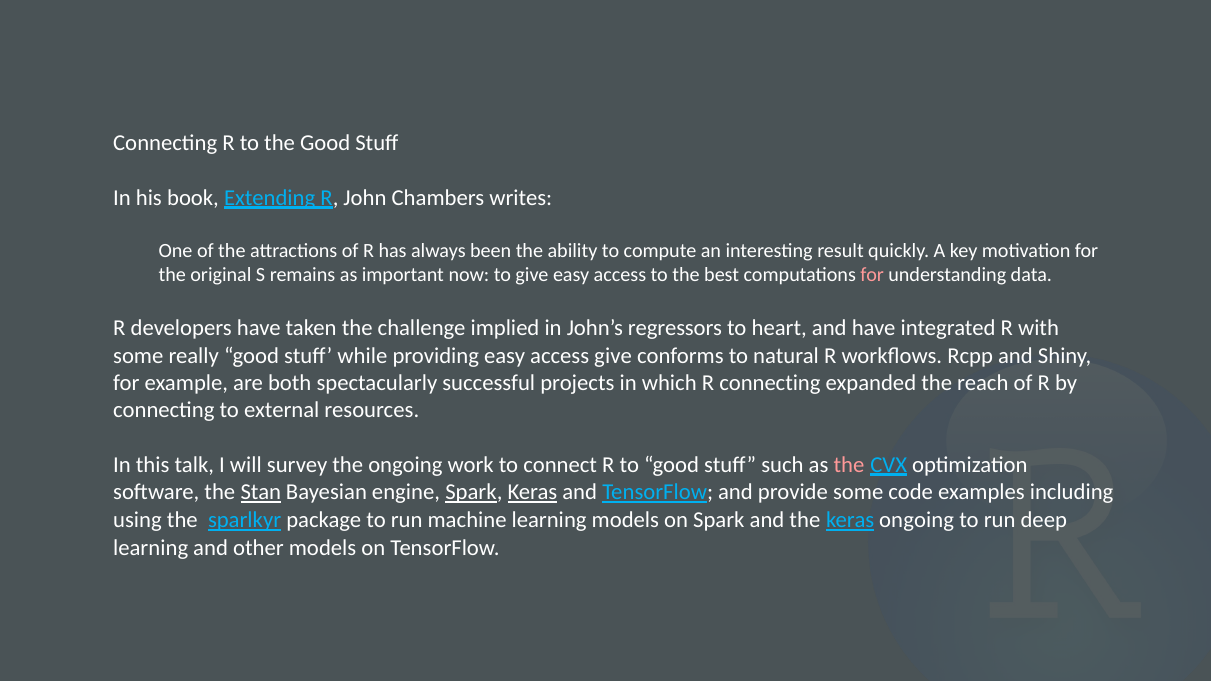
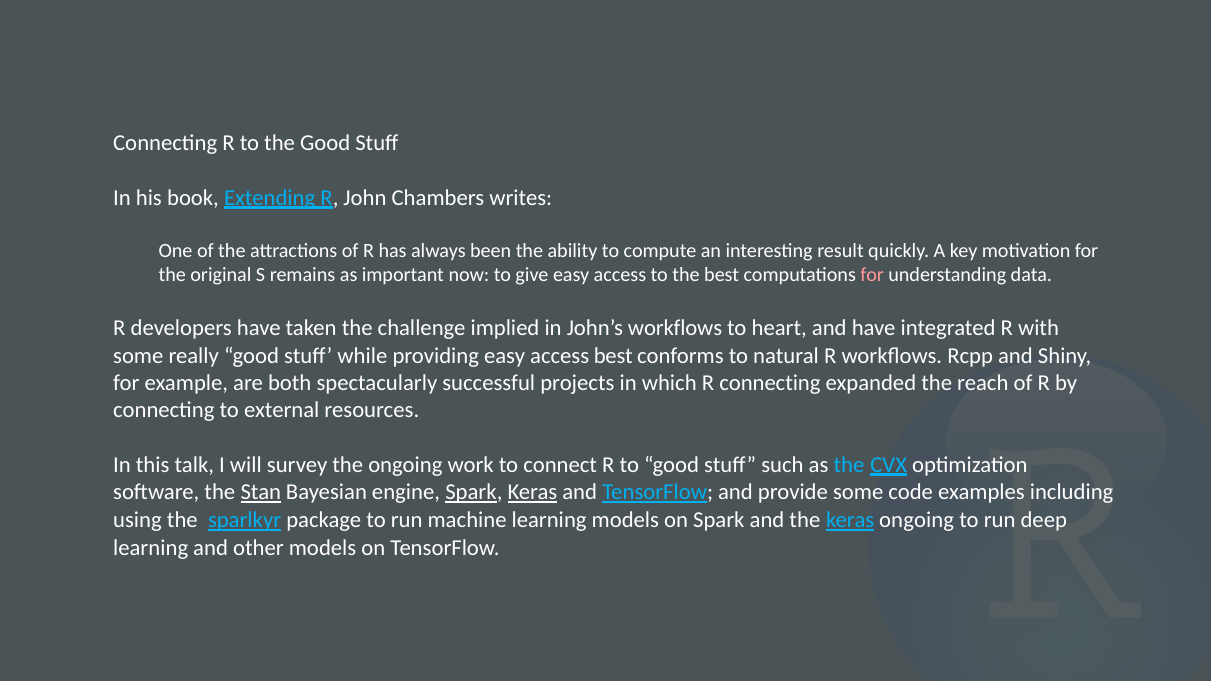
John’s regressors: regressors -> workflows
access give: give -> best
the at (849, 465) colour: pink -> light blue
